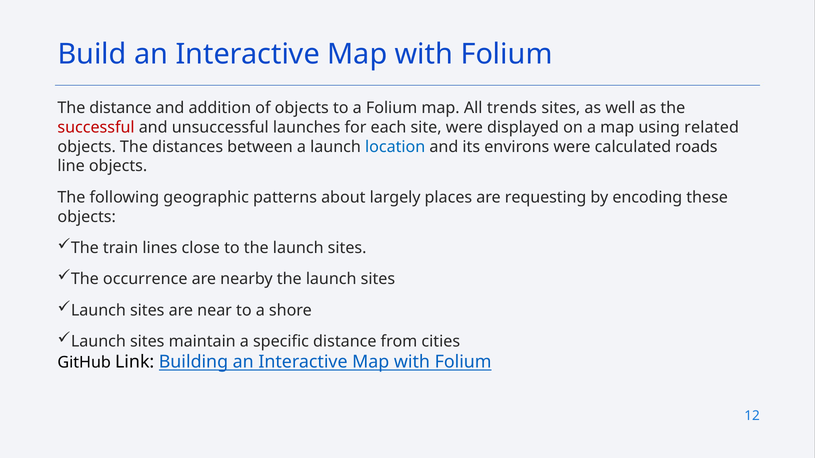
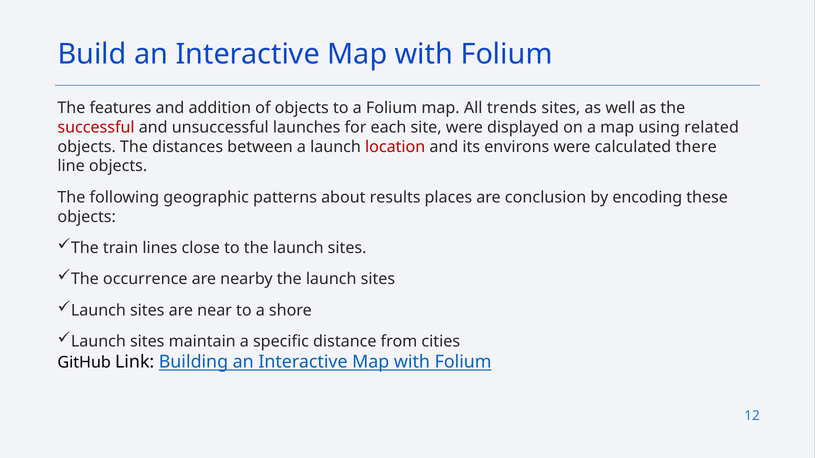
The distance: distance -> features
location colour: blue -> red
roads: roads -> there
largely: largely -> results
requesting: requesting -> conclusion
